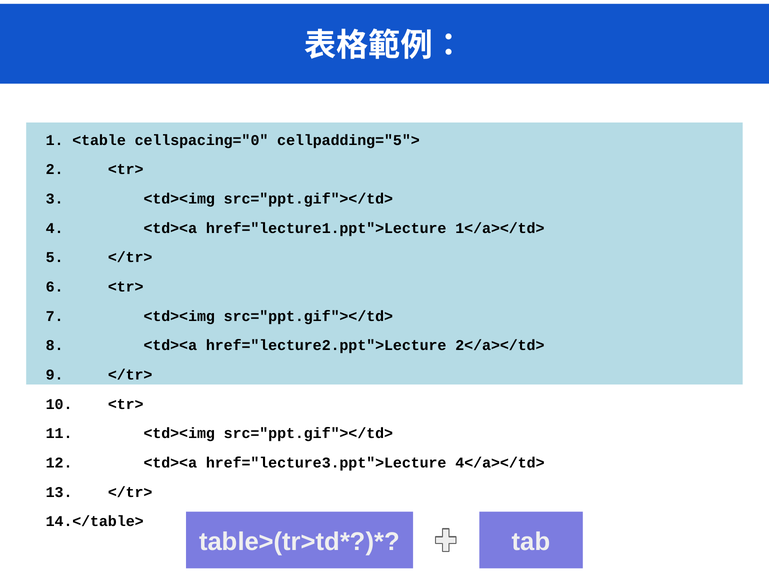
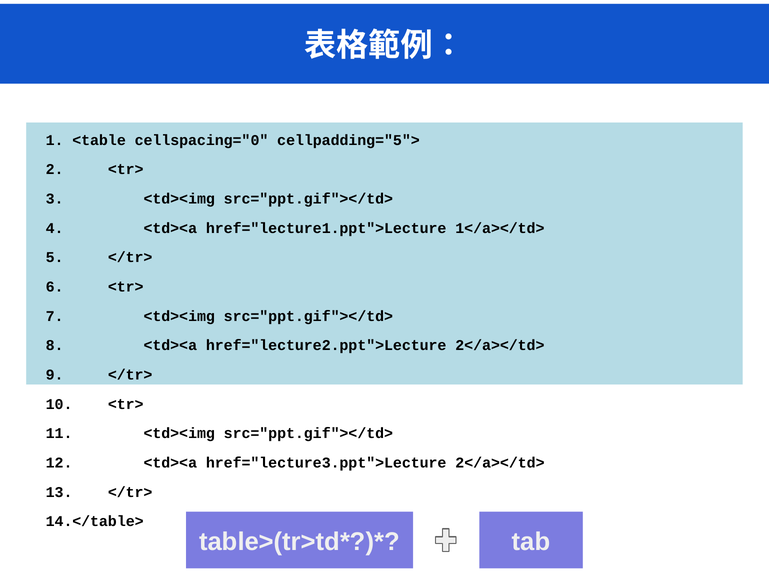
href="lecture3.ppt">Lecture 4</a></td>: 4</a></td> -> 2</a></td>
